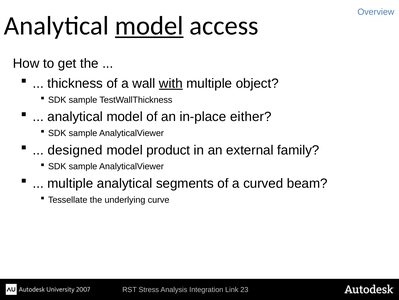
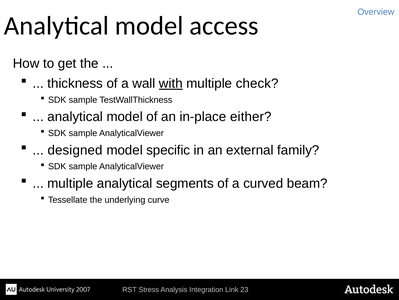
model at (149, 26) underline: present -> none
object: object -> check
product: product -> specific
